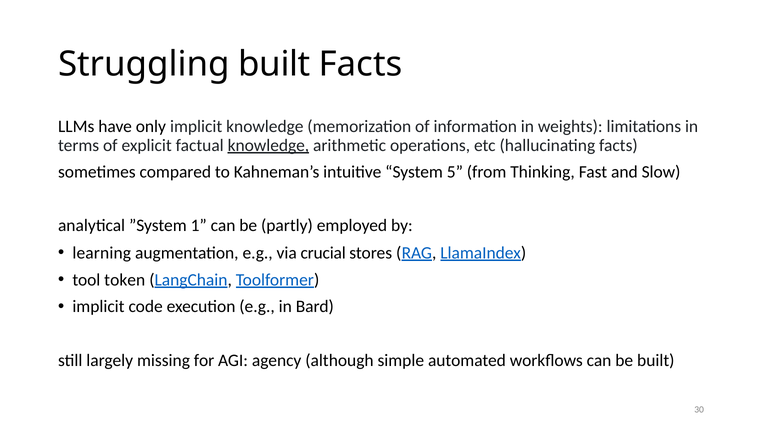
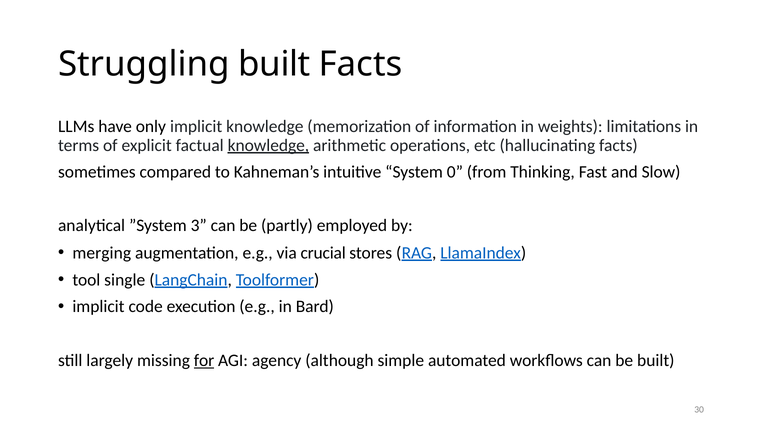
5: 5 -> 0
1: 1 -> 3
learning: learning -> merging
token: token -> single
for underline: none -> present
